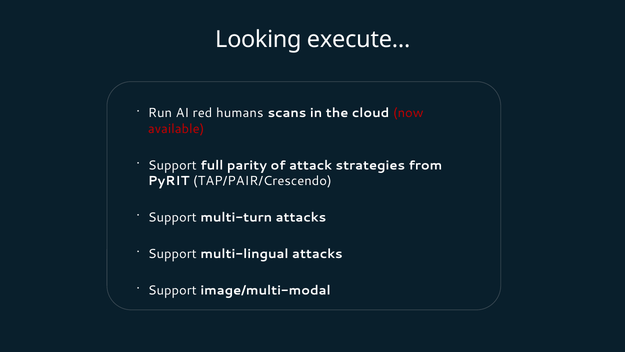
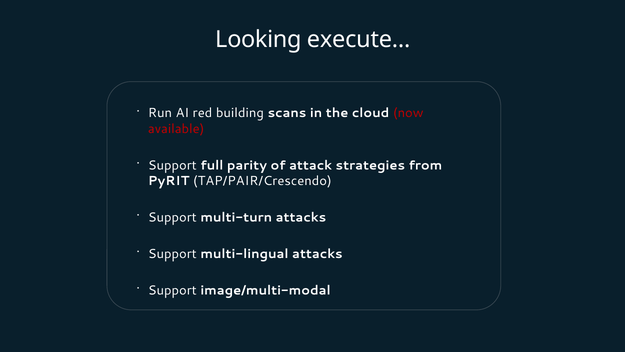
humans: humans -> building
